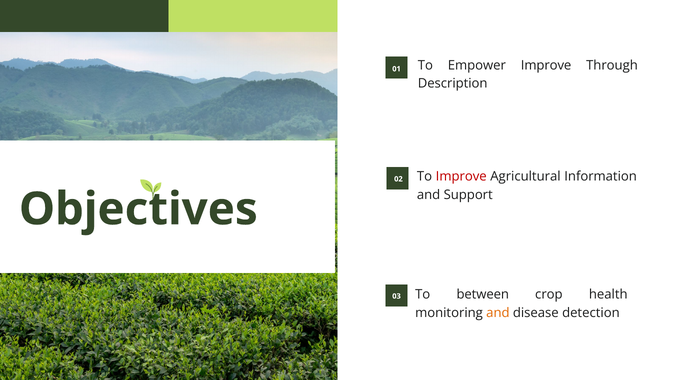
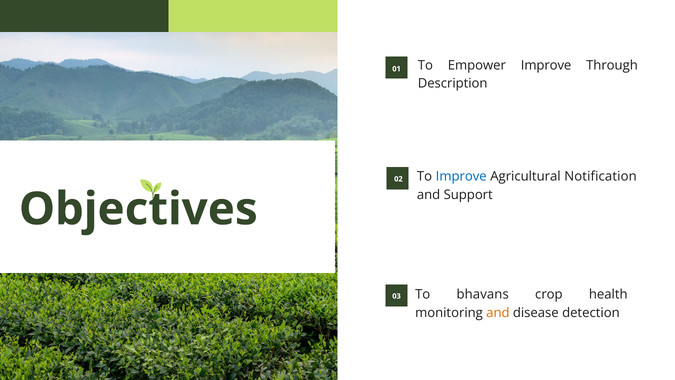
Improve at (461, 176) colour: red -> blue
Information: Information -> Notification
between: between -> bhavans
